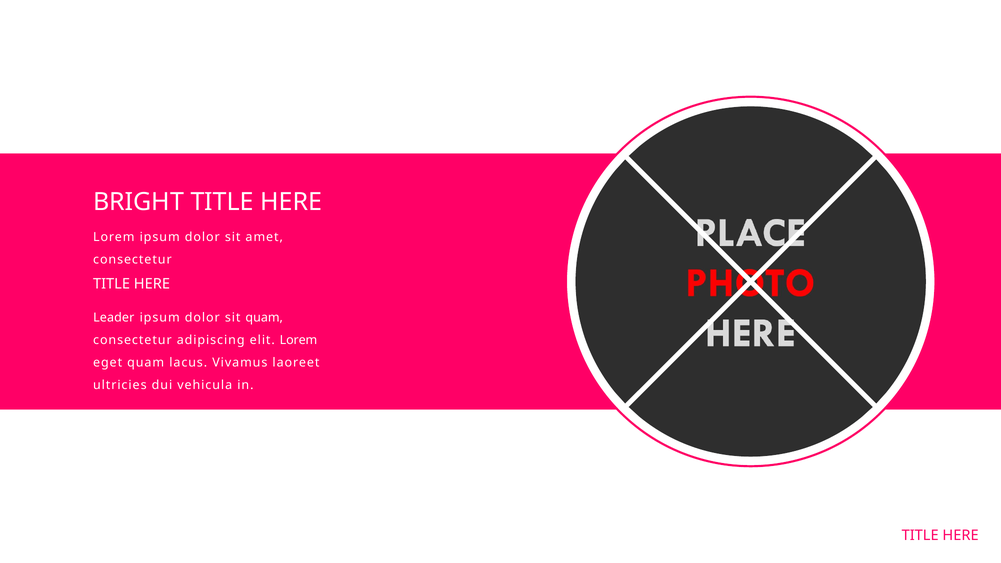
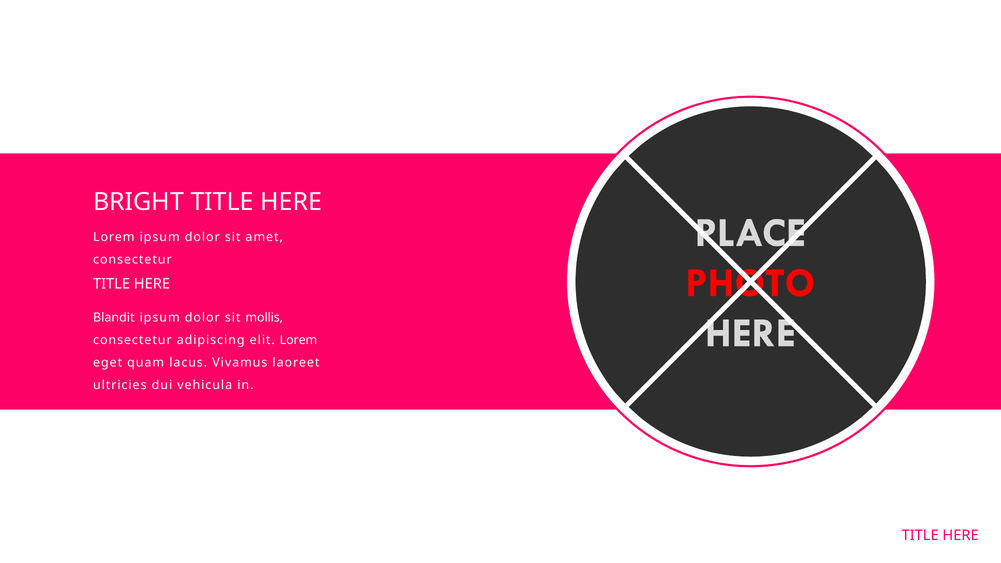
Leader: Leader -> Blandit
sit quam: quam -> mollis
